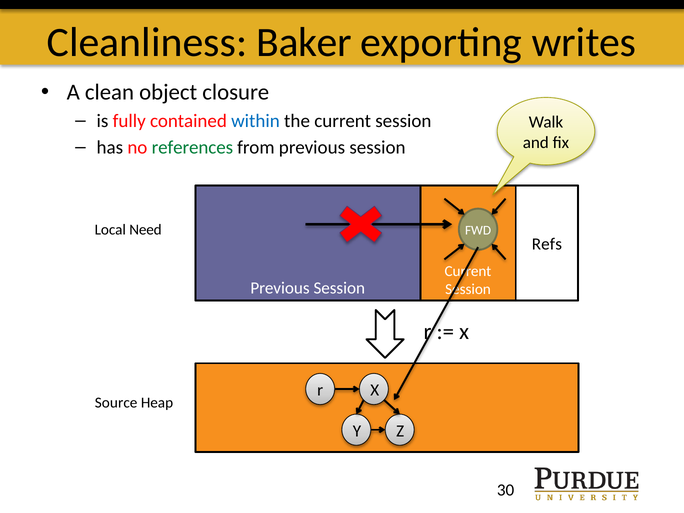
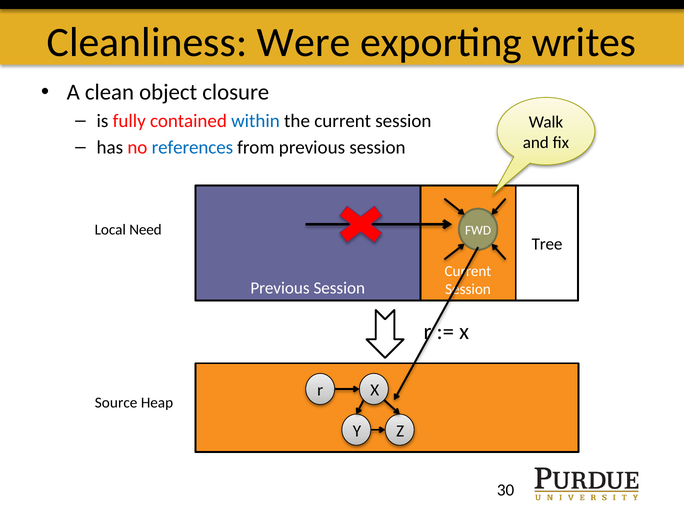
Baker: Baker -> Were
references colour: green -> blue
Refs: Refs -> Tree
